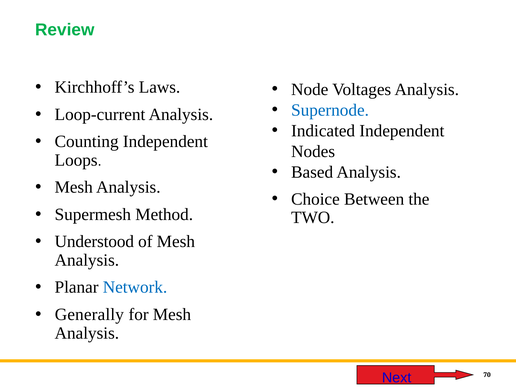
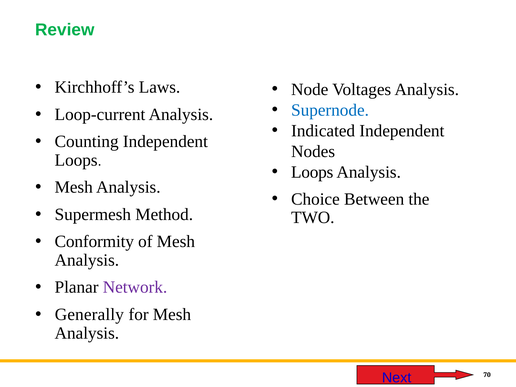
Based at (312, 172): Based -> Loops
Understood: Understood -> Conformity
Network colour: blue -> purple
